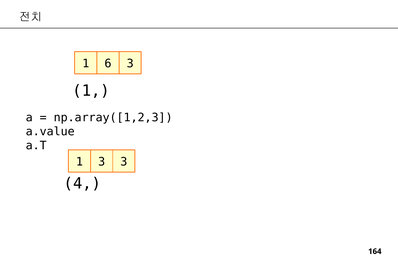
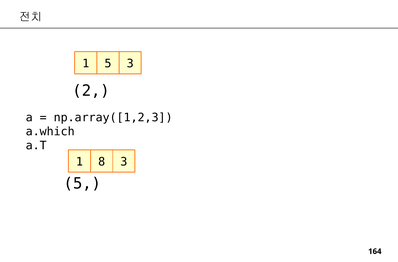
1 6: 6 -> 5
1 at (91, 91): 1 -> 2
a.value: a.value -> a.which
1 3: 3 -> 8
4 at (82, 183): 4 -> 5
